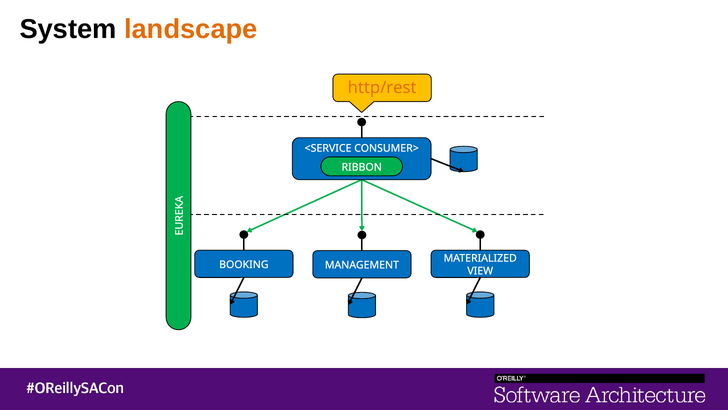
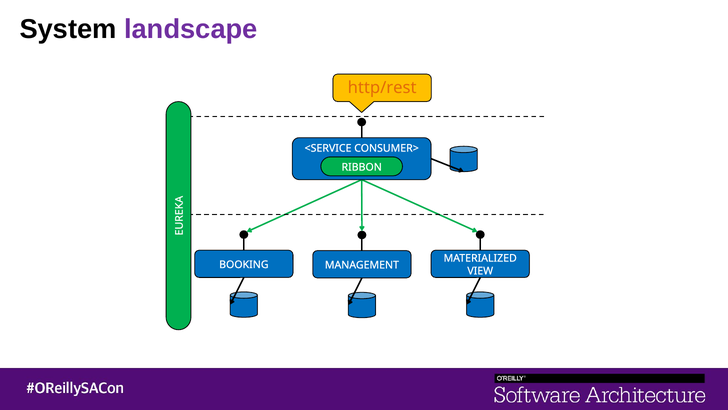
landscape colour: orange -> purple
